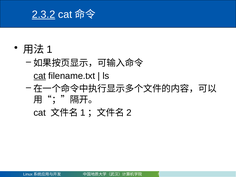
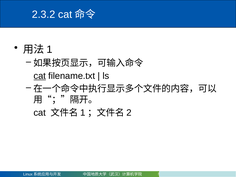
2.3.2 underline: present -> none
